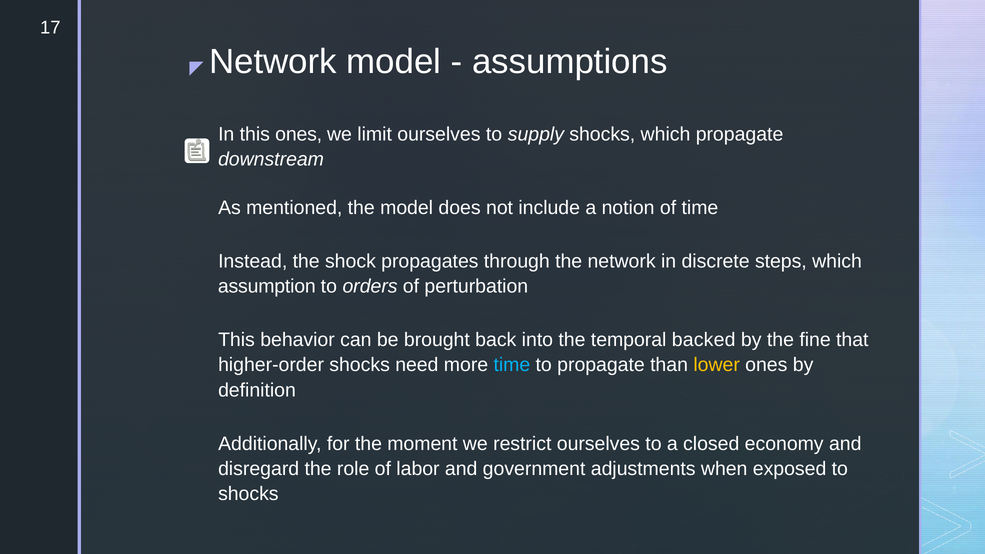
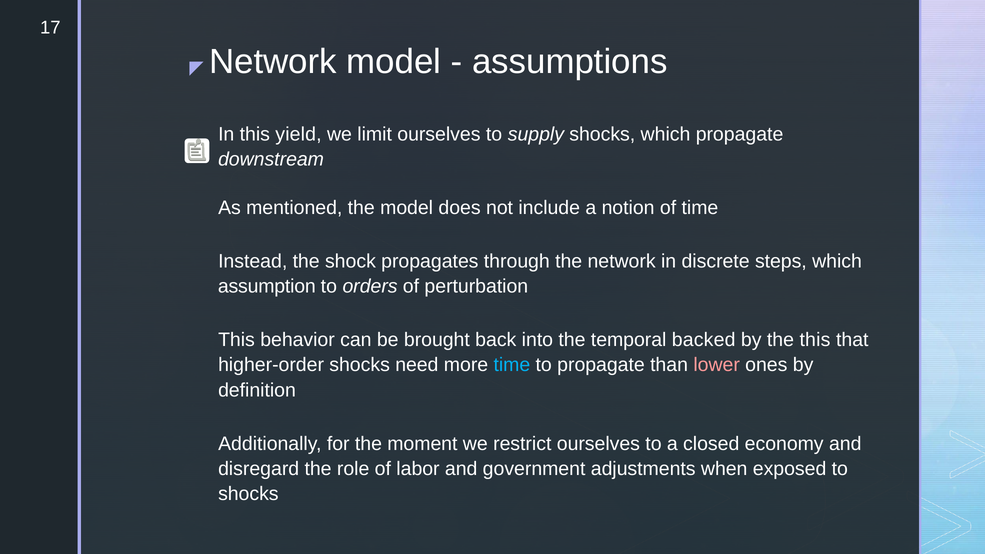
this ones: ones -> yield
the fine: fine -> this
lower colour: yellow -> pink
